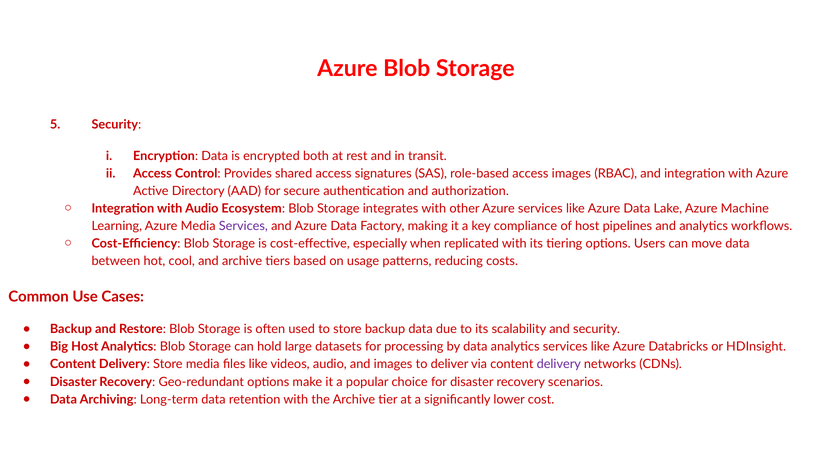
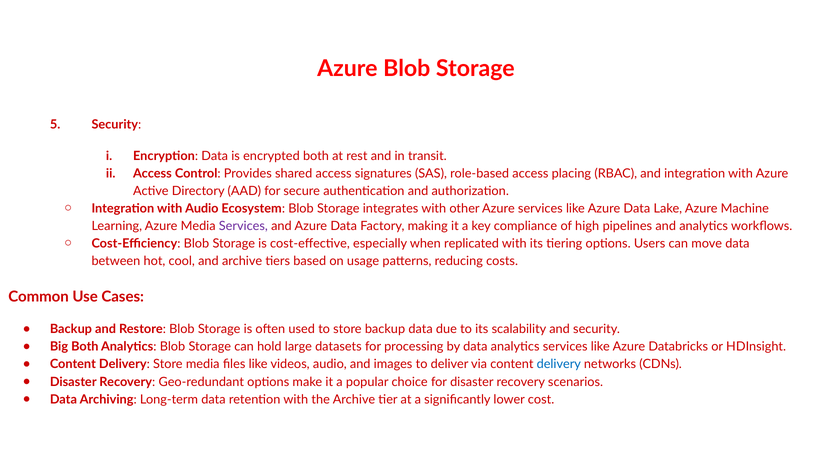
access images: images -> placing
of host: host -> high
Big Host: Host -> Both
delivery at (559, 364) colour: purple -> blue
